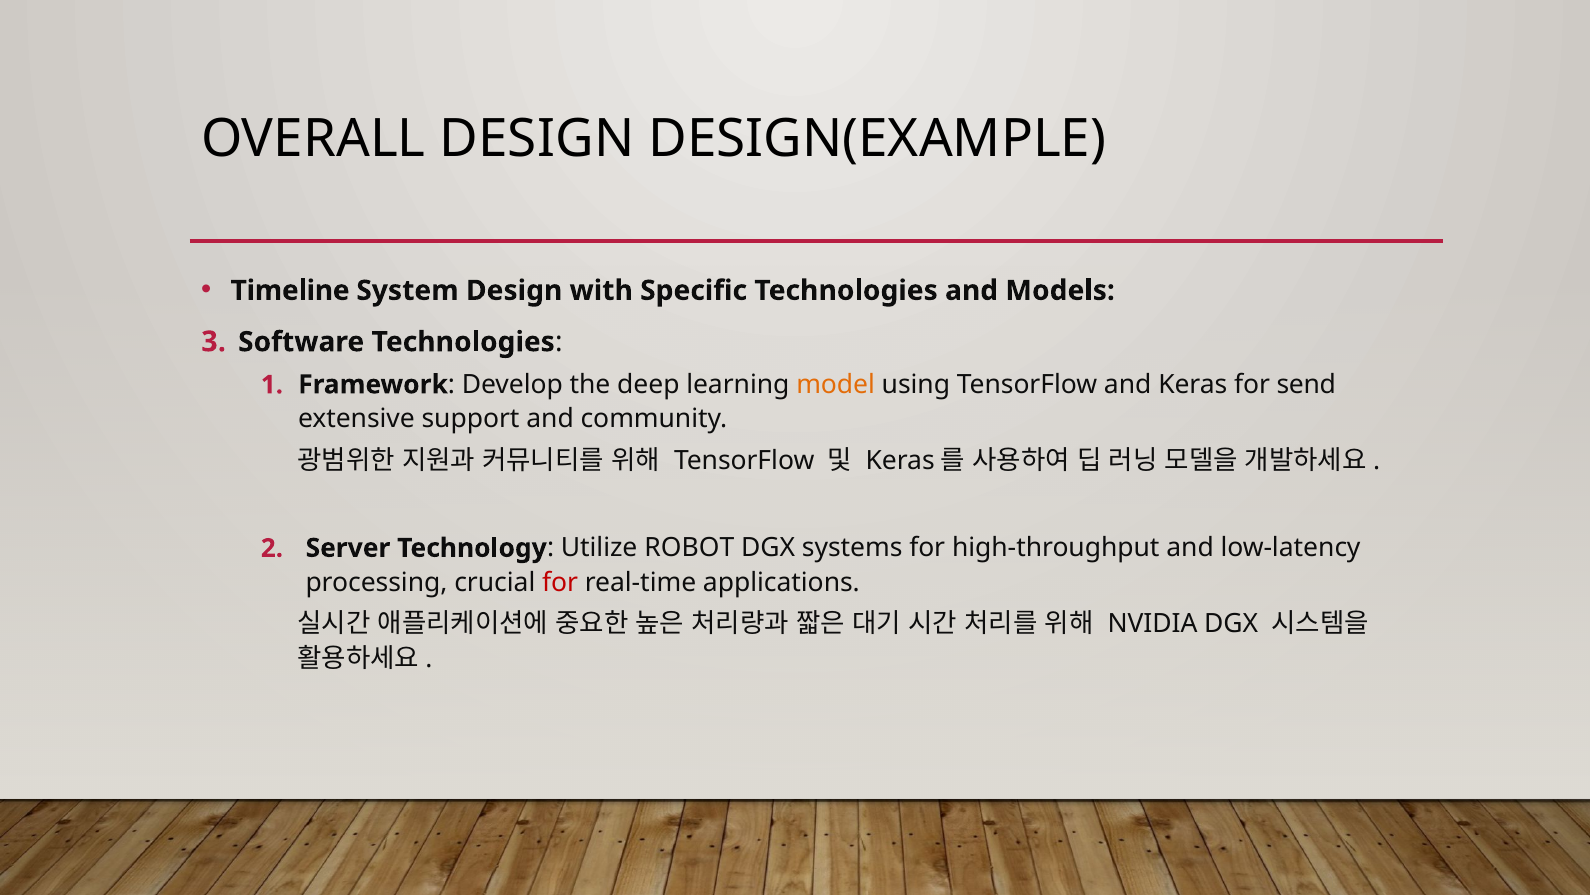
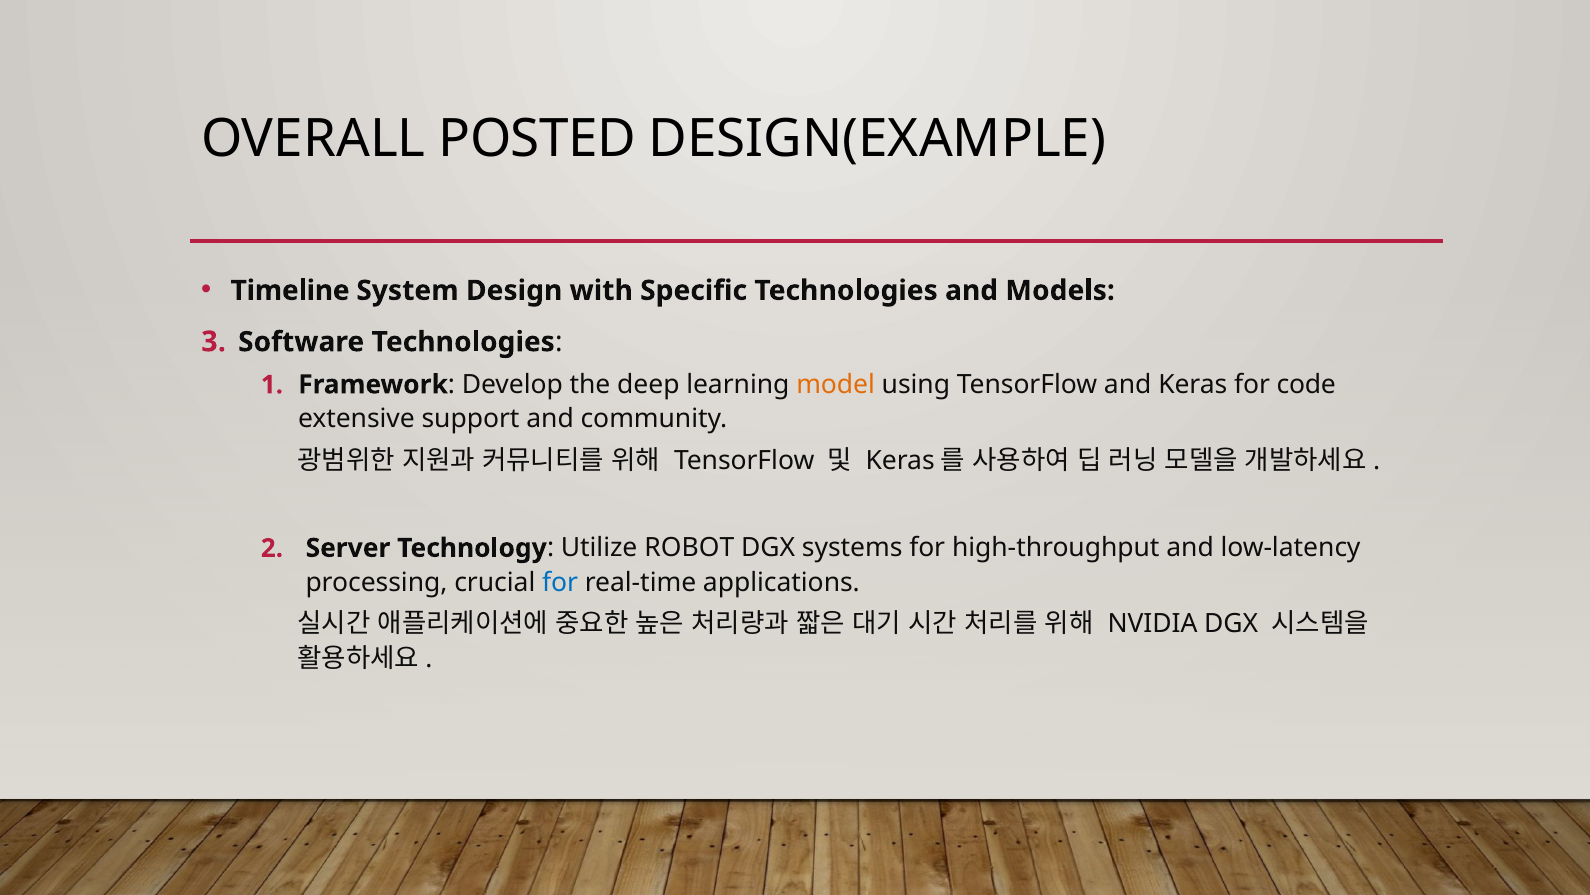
OVERALL DESIGN: DESIGN -> POSTED
send: send -> code
for at (560, 582) colour: red -> blue
